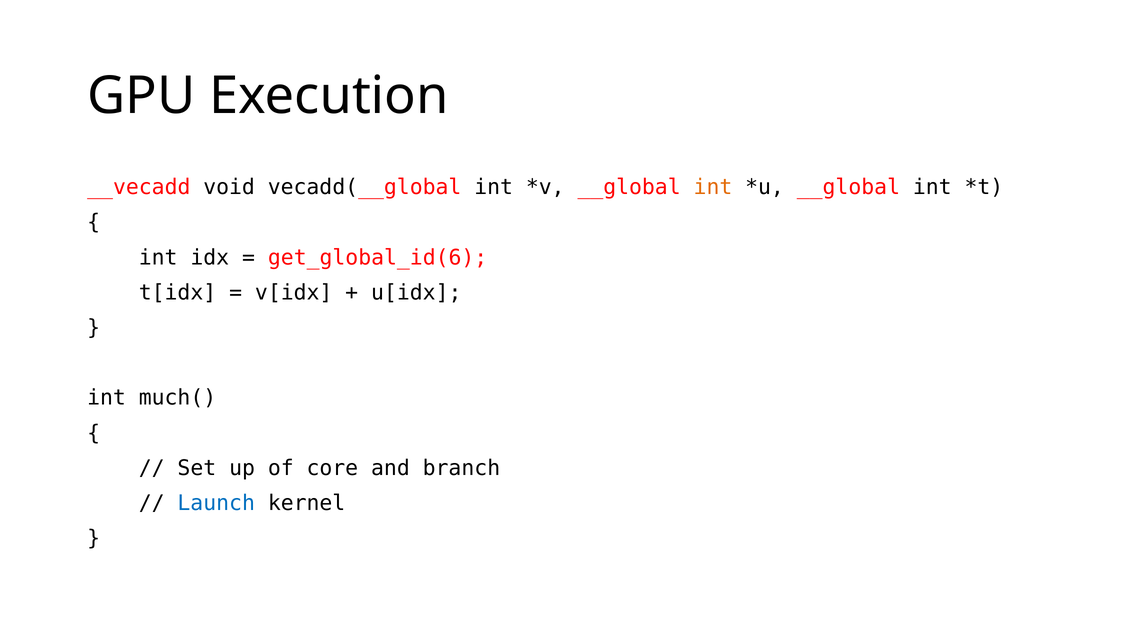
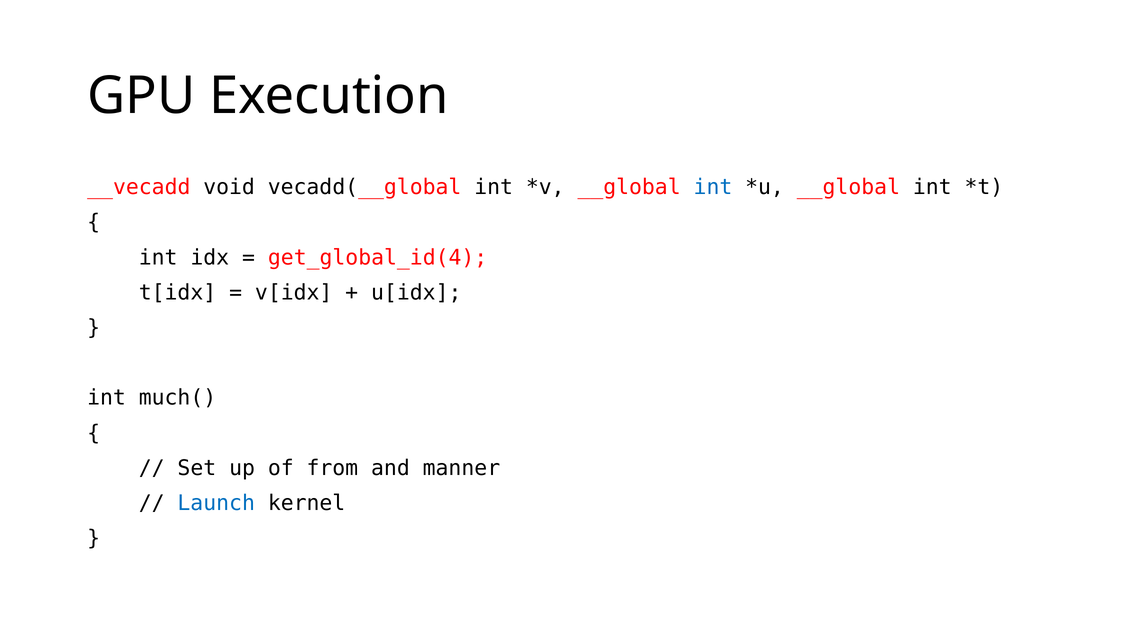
int at (713, 187) colour: orange -> blue
get_global_id(6: get_global_id(6 -> get_global_id(4
core: core -> from
branch: branch -> manner
